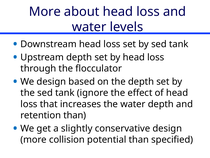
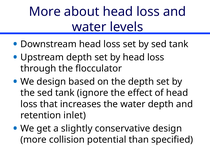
retention than: than -> inlet
